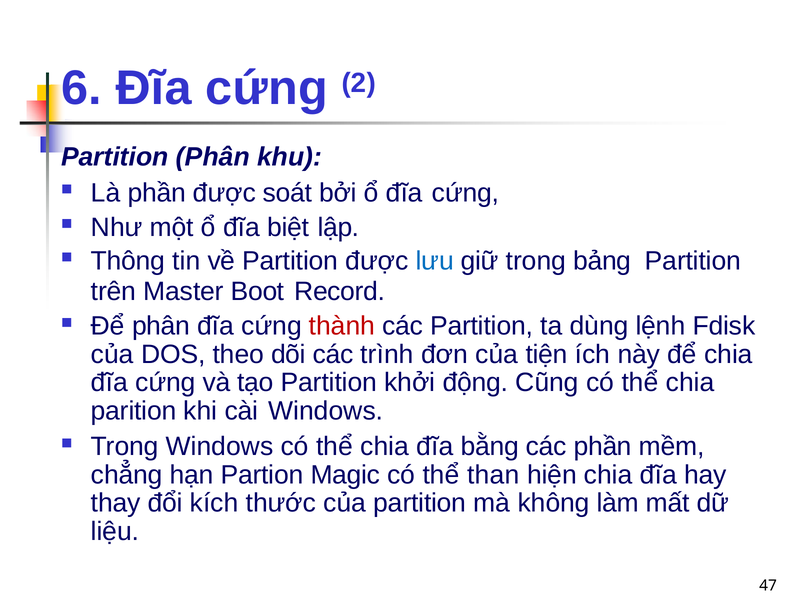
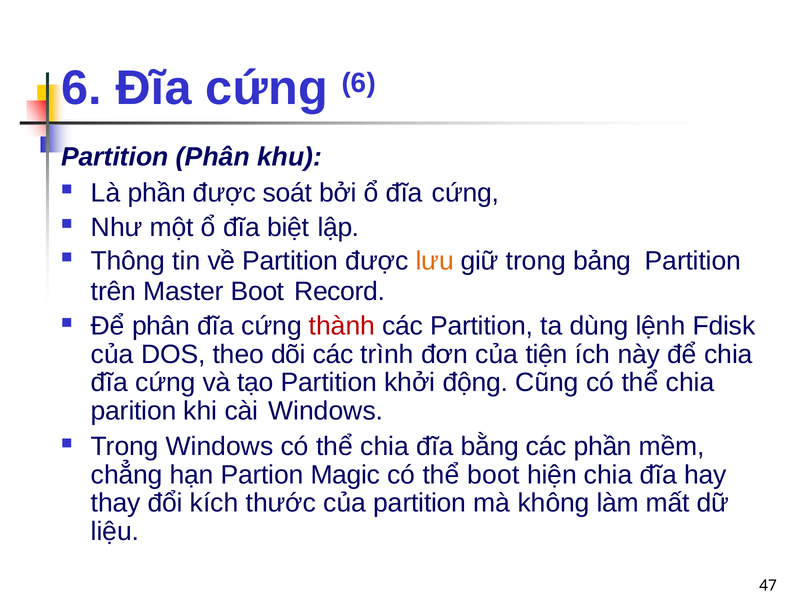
cứng 2: 2 -> 6
lưu colour: blue -> orange
thể than: than -> boot
